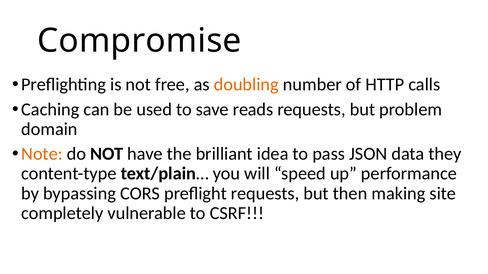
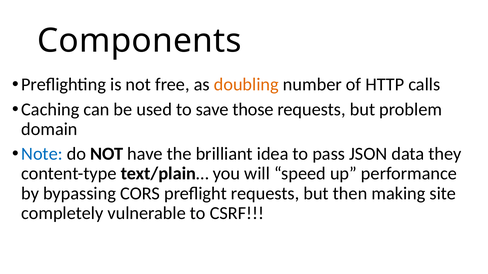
Compromise: Compromise -> Components
reads: reads -> those
Note colour: orange -> blue
